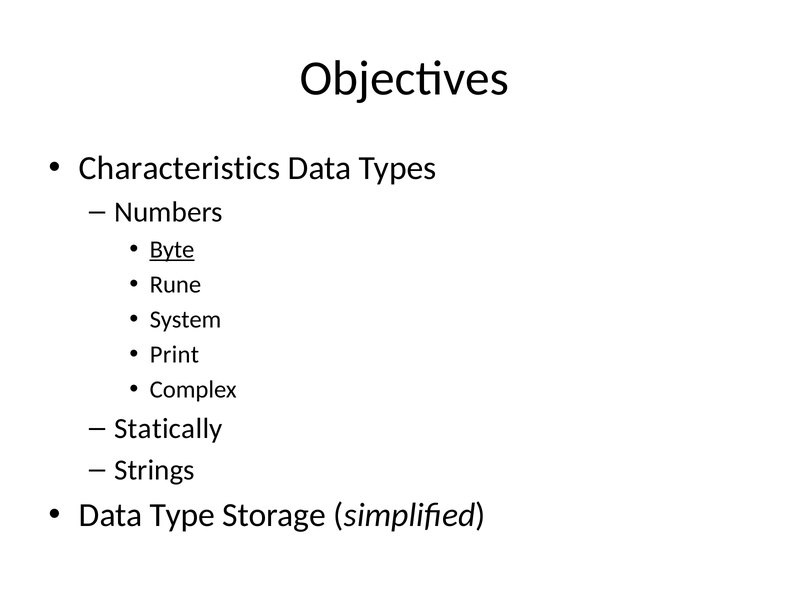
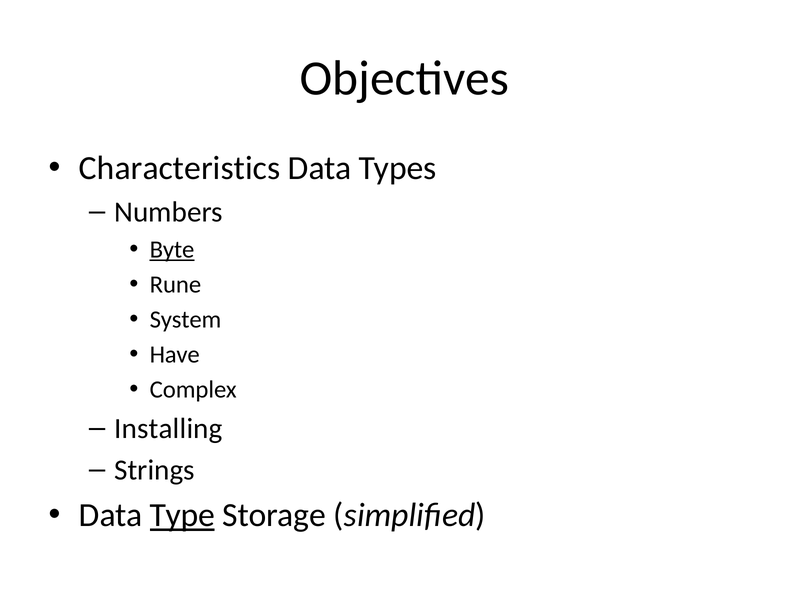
Print: Print -> Have
Statically: Statically -> Installing
Type underline: none -> present
